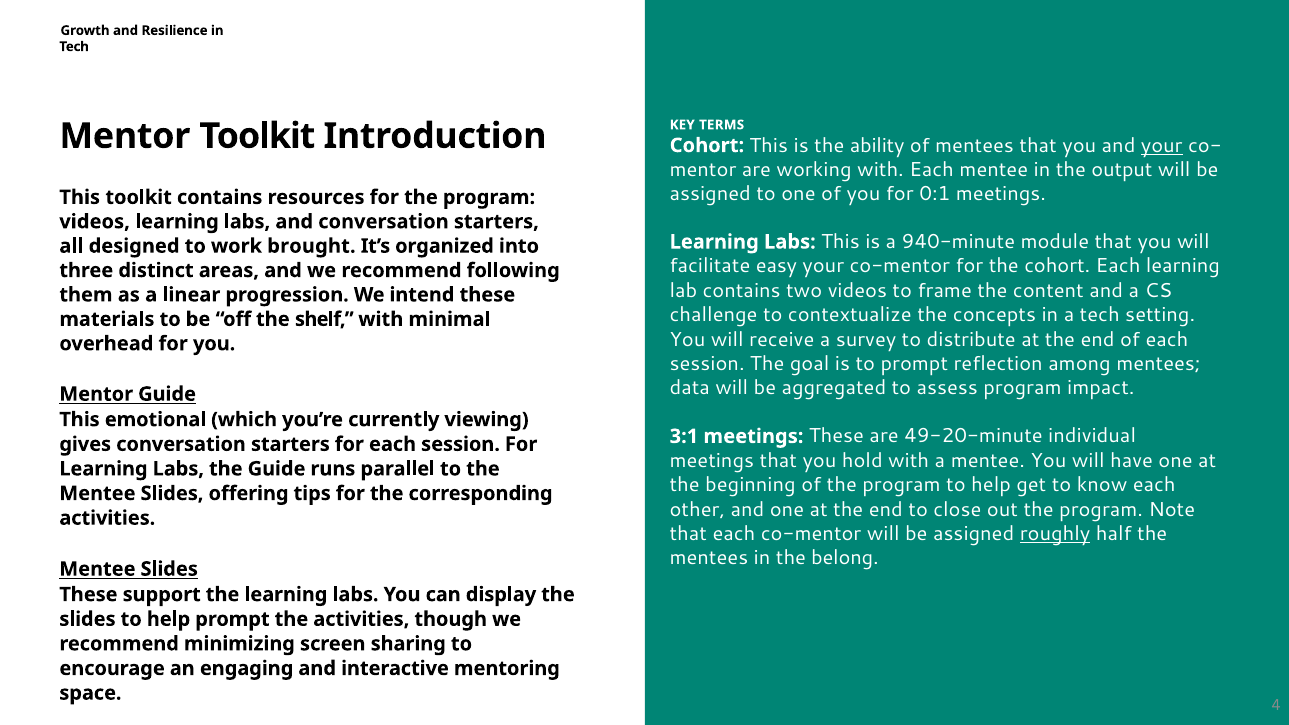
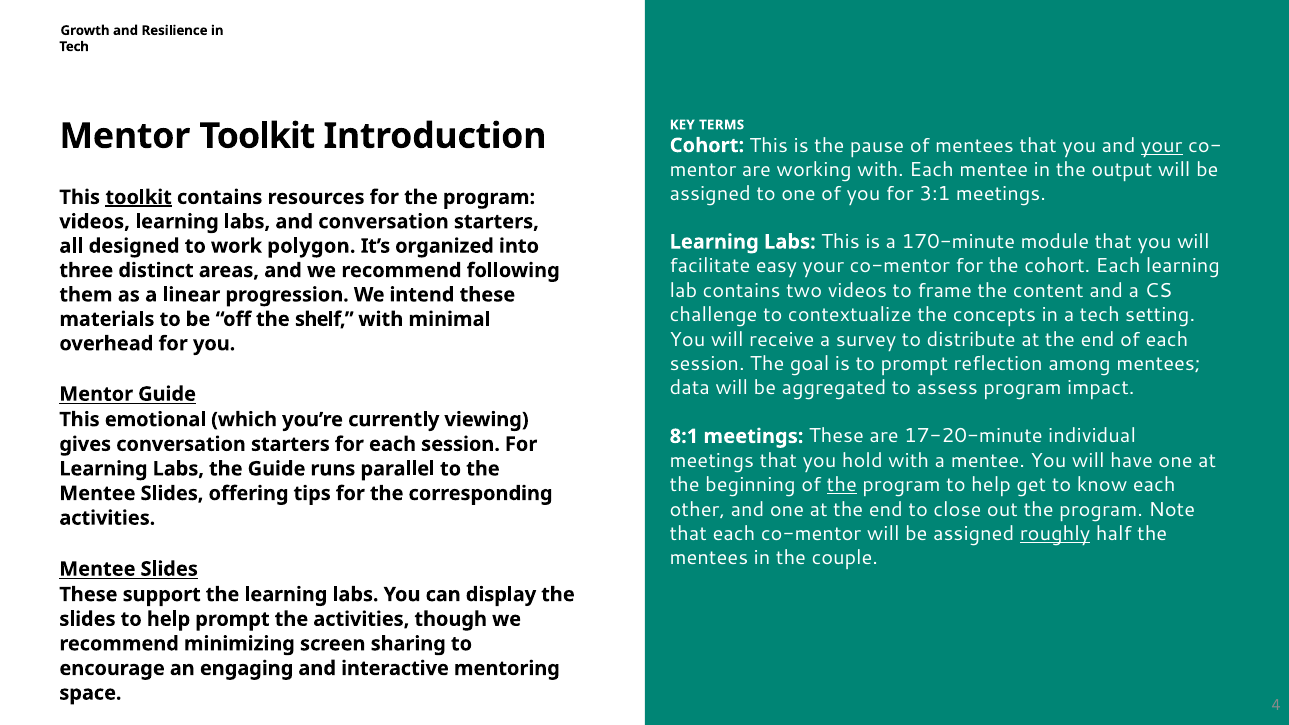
ability: ability -> pause
0:1: 0:1 -> 3:1
toolkit at (139, 197) underline: none -> present
940-minute: 940-minute -> 170-minute
brought: brought -> polygon
3:1: 3:1 -> 8:1
49-20-minute: 49-20-minute -> 17-20-minute
the at (842, 485) underline: none -> present
belong: belong -> couple
